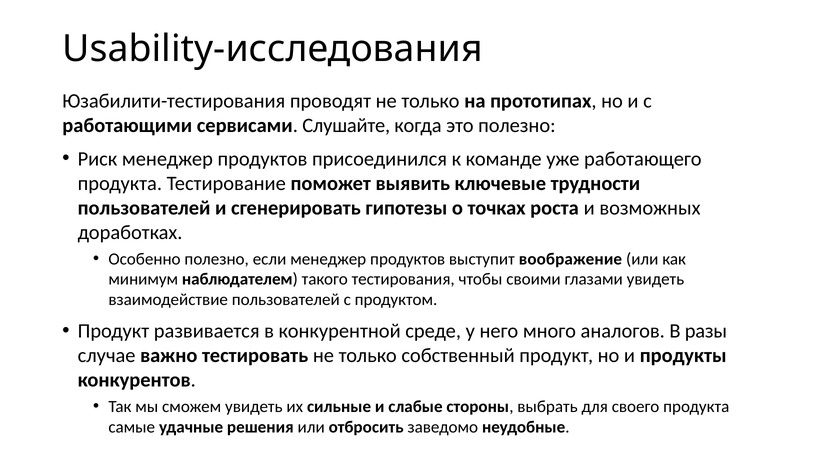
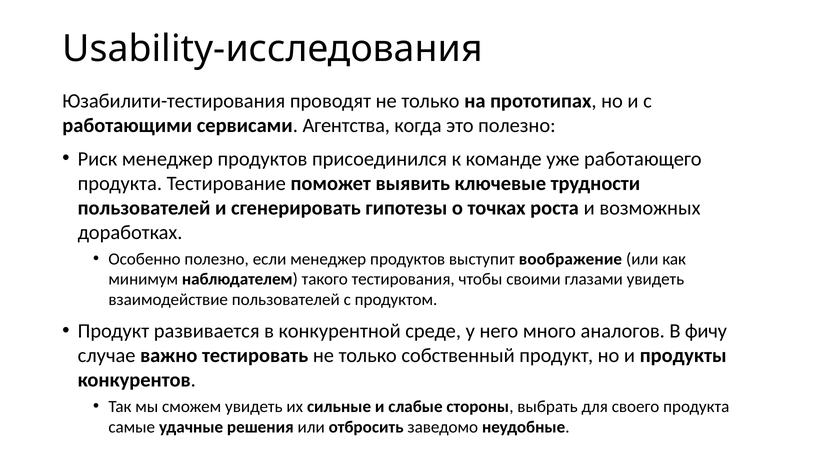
Слушайте: Слушайте -> Агентства
разы: разы -> фичу
